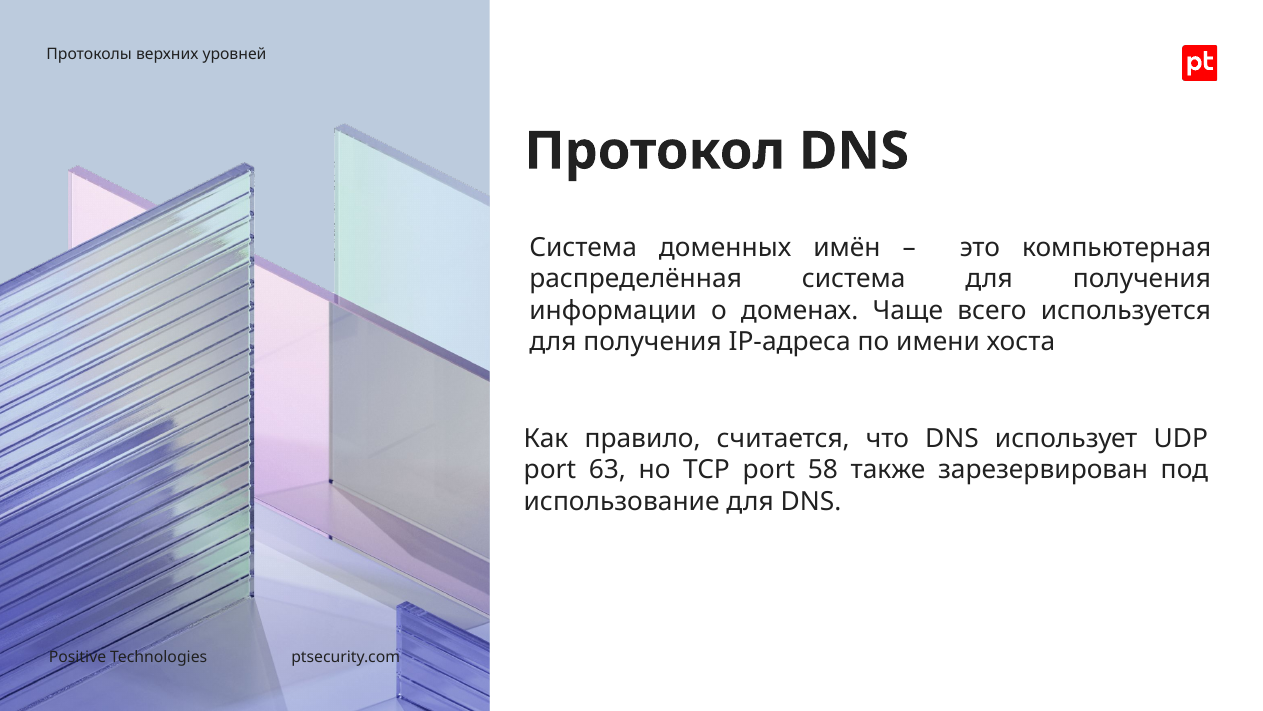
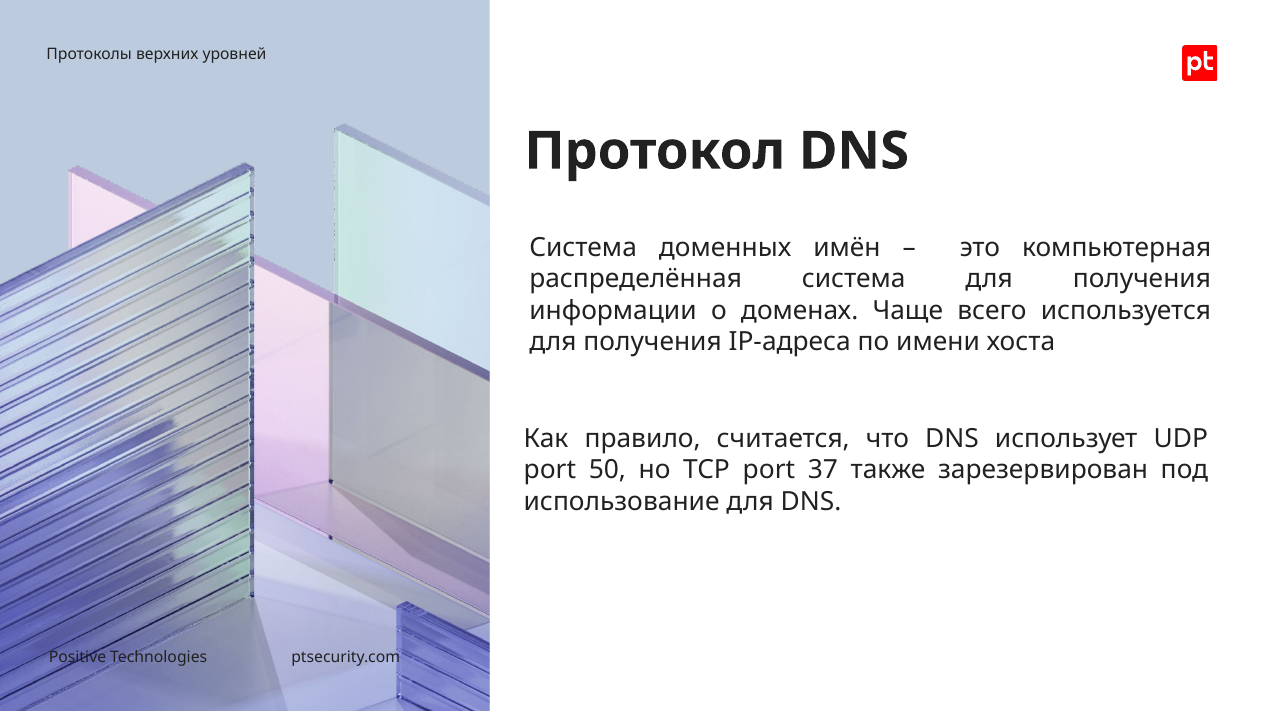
63: 63 -> 50
58: 58 -> 37
